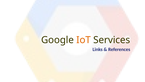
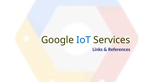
IoT colour: orange -> blue
